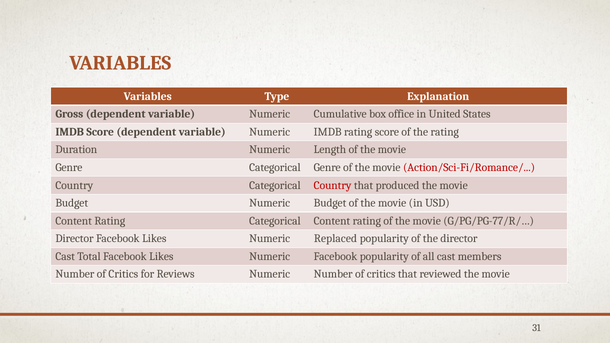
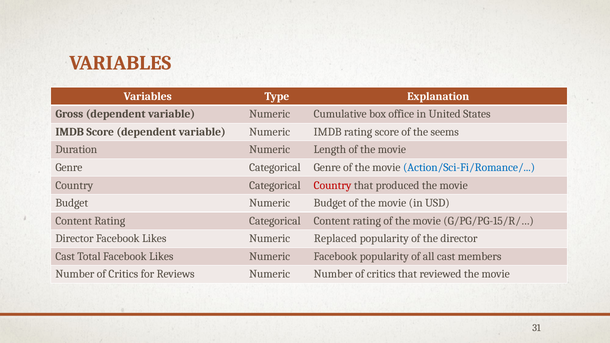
the rating: rating -> seems
Action/Sci-Fi/Romance/ colour: red -> blue
G/PG/PG-77/R/…: G/PG/PG-77/R/… -> G/PG/PG-15/R/…
